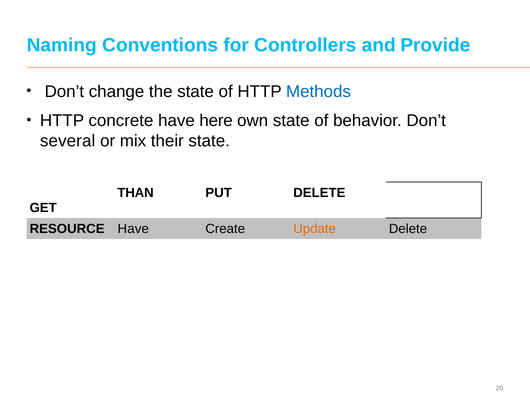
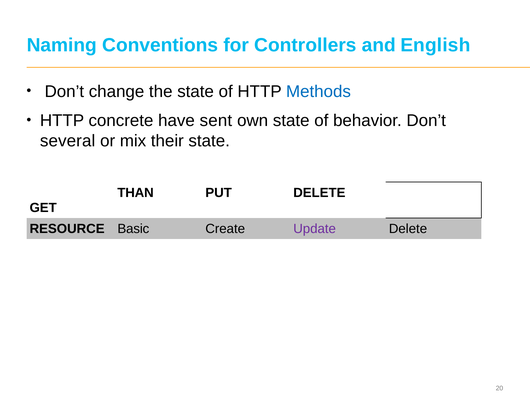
Provide: Provide -> English
here: here -> sent
RESOURCE Have: Have -> Basic
Update colour: orange -> purple
